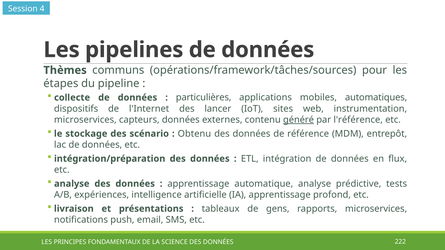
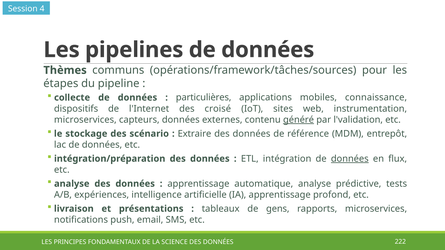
automatiques: automatiques -> connaissance
lancer: lancer -> croisé
l'référence: l'référence -> l'validation
Obtenu: Obtenu -> Extraire
données at (350, 159) underline: none -> present
